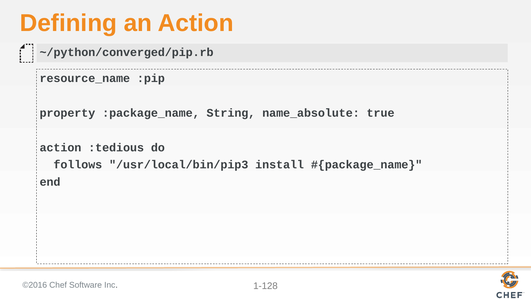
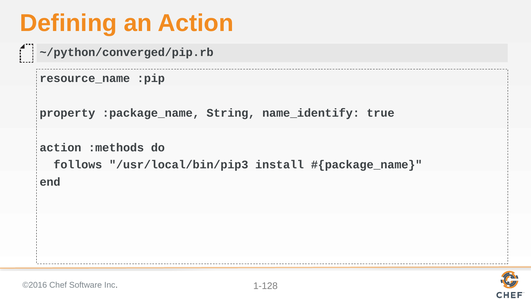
name_absolute: name_absolute -> name_identify
:tedious: :tedious -> :methods
